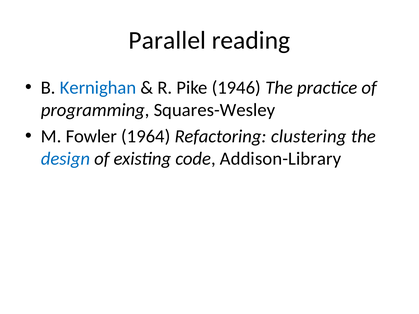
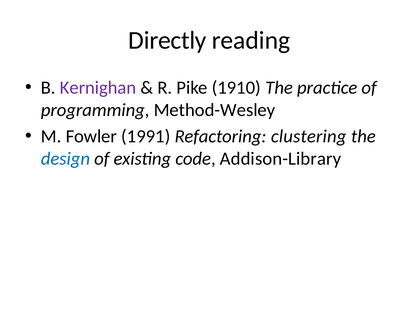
Parallel: Parallel -> Directly
Kernighan colour: blue -> purple
1946: 1946 -> 1910
Squares-Wesley: Squares-Wesley -> Method-Wesley
1964: 1964 -> 1991
